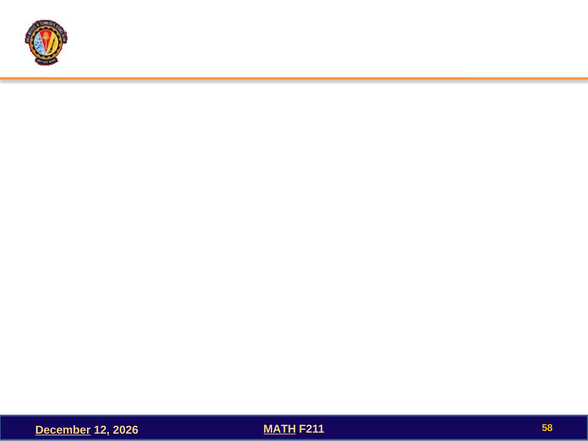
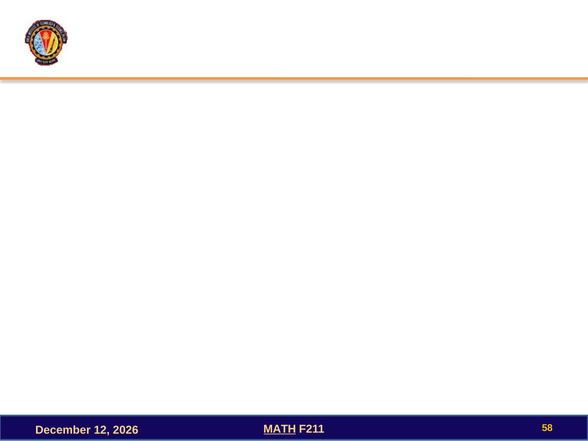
December underline: present -> none
